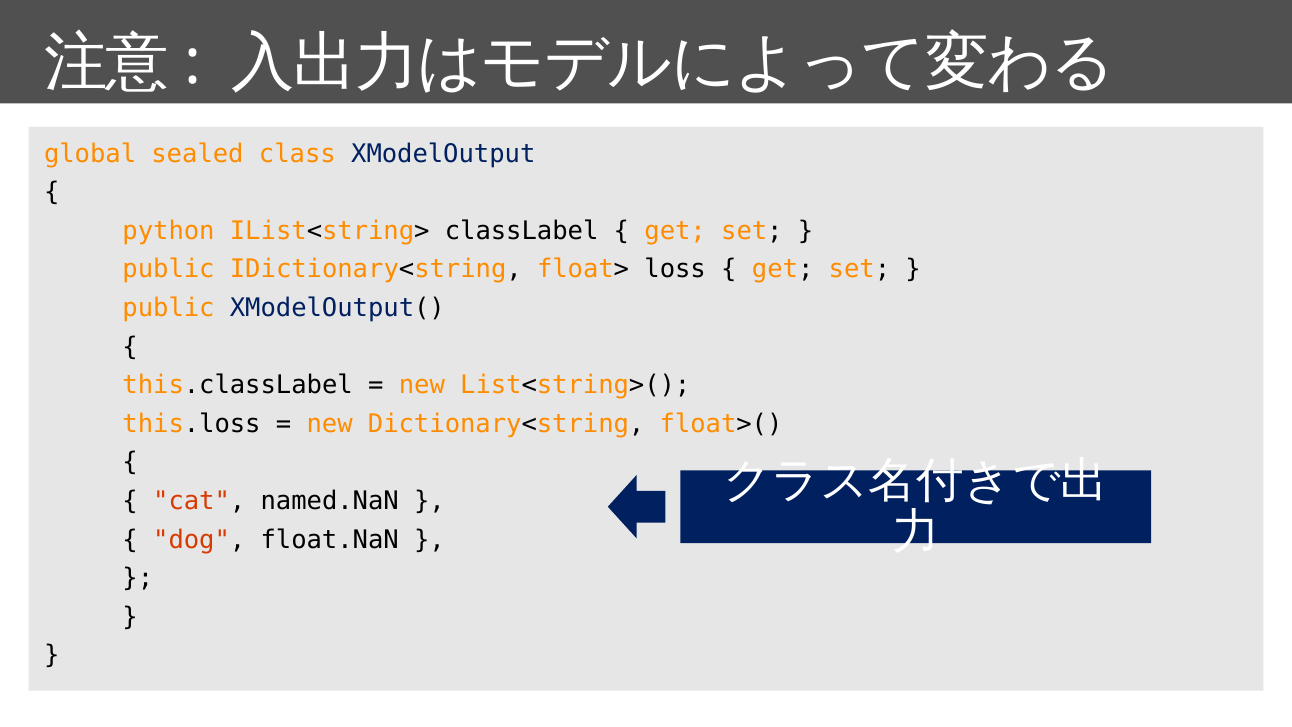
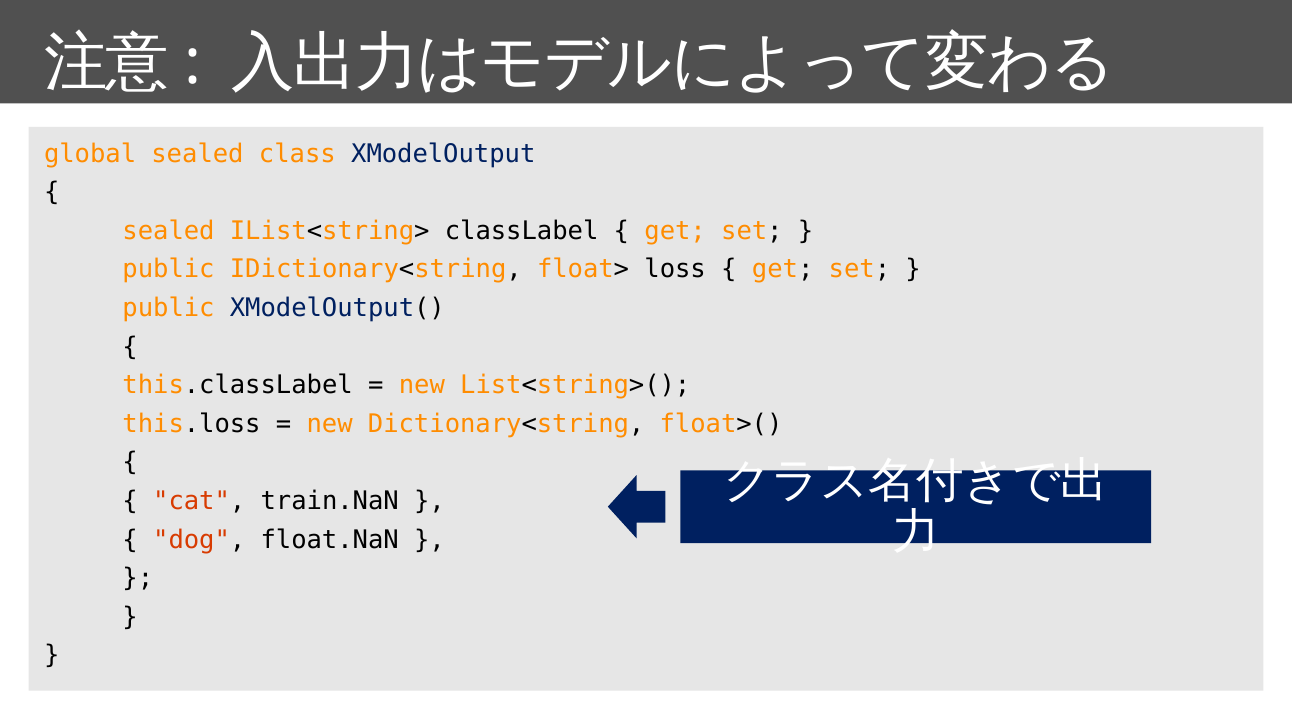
python at (169, 231): python -> sealed
named.NaN: named.NaN -> train.NaN
